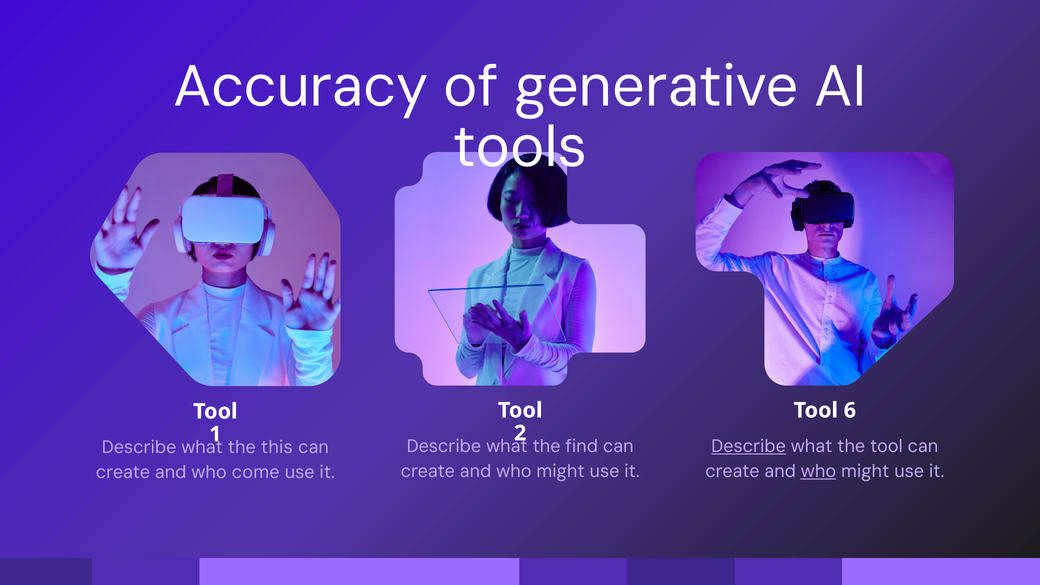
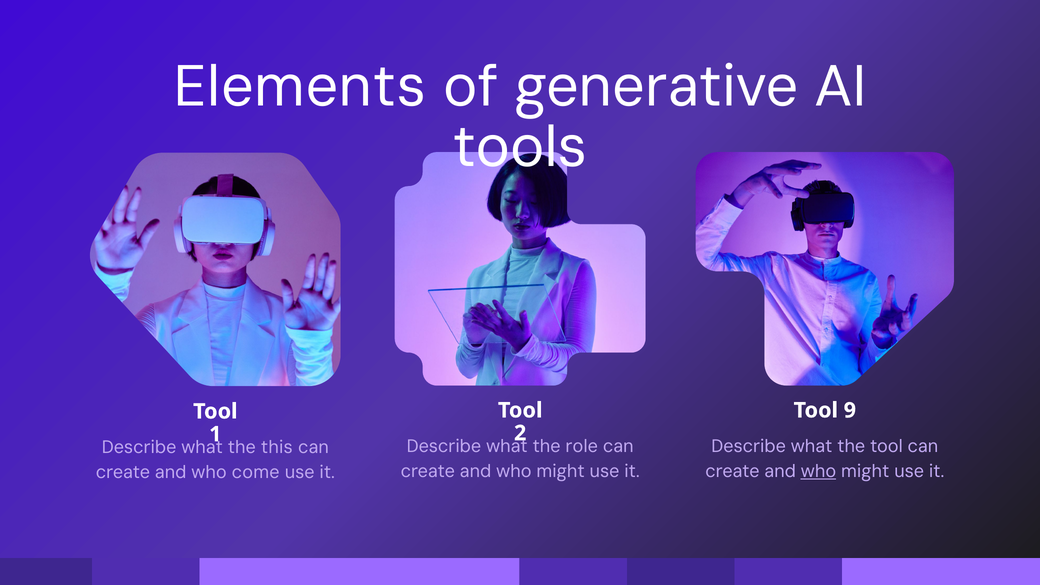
Accuracy: Accuracy -> Elements
6: 6 -> 9
find: find -> role
Describe at (749, 446) underline: present -> none
